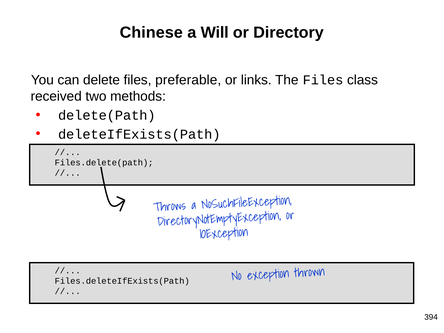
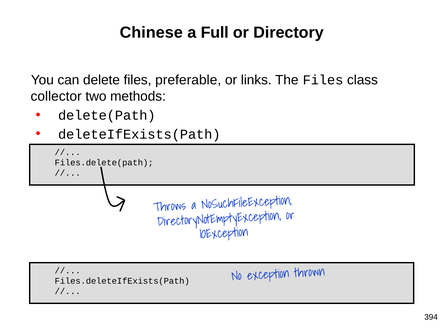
Will: Will -> Full
received: received -> collector
